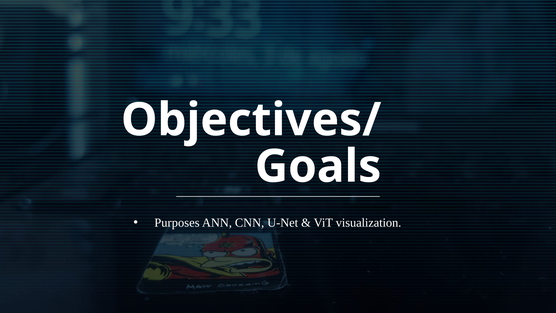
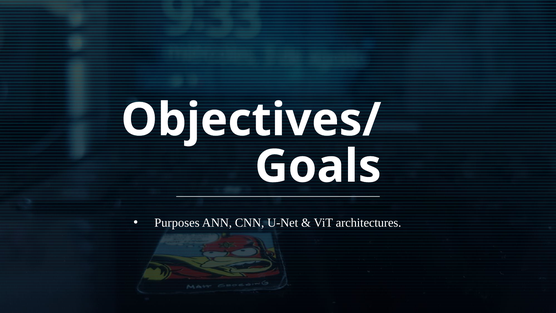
visualization: visualization -> architectures
